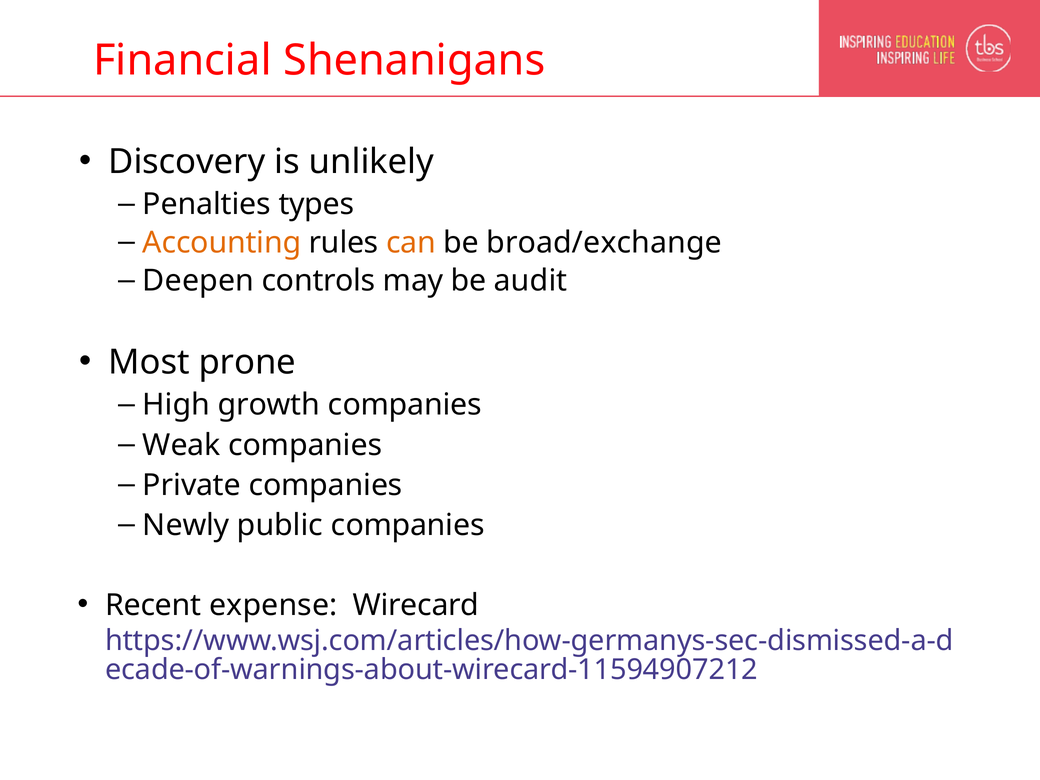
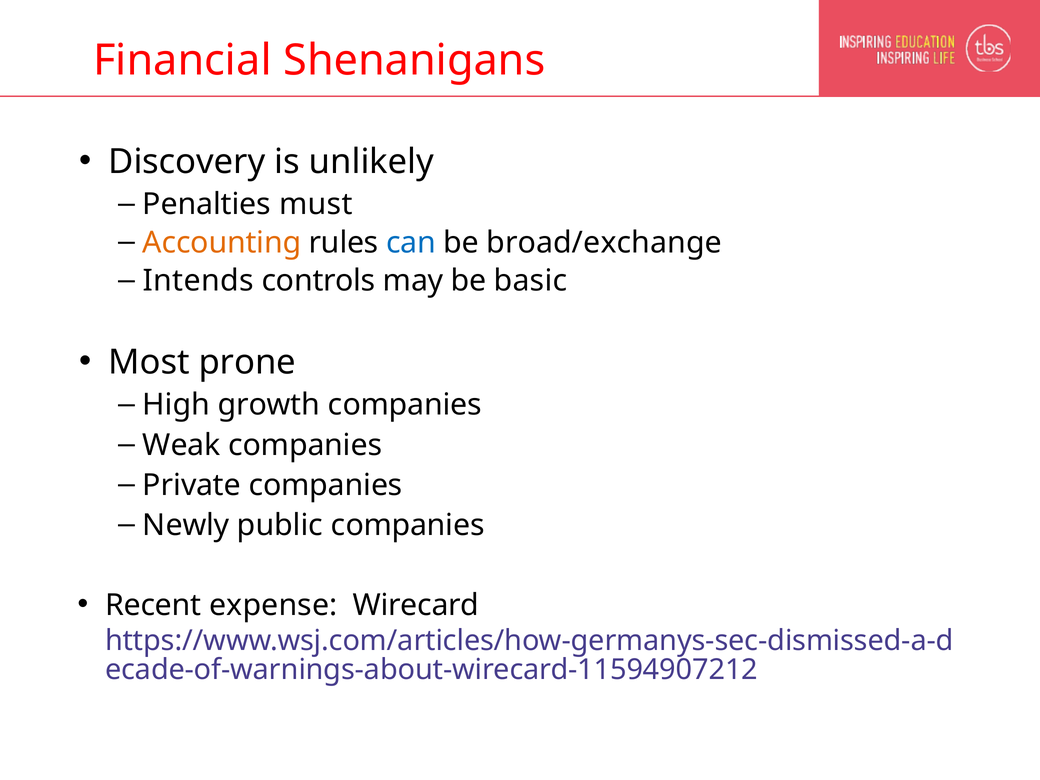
types: types -> must
can colour: orange -> blue
Deepen: Deepen -> Intends
audit: audit -> basic
